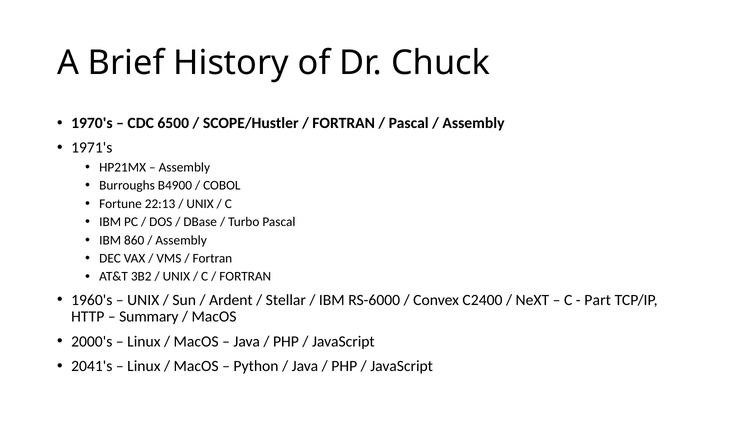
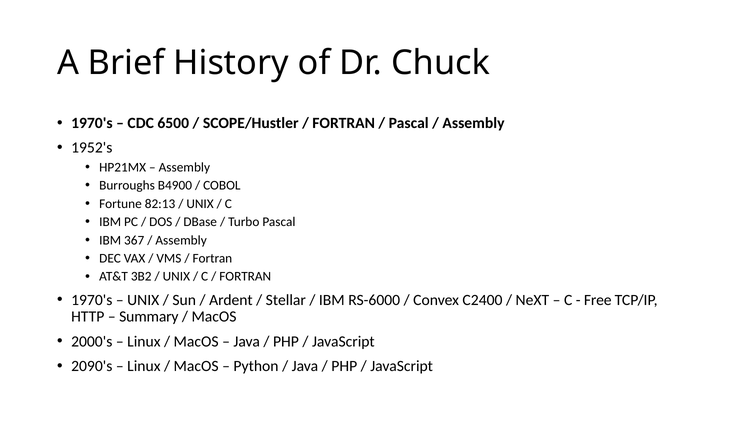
1971's: 1971's -> 1952's
22:13: 22:13 -> 82:13
860: 860 -> 367
1960's at (92, 300): 1960's -> 1970's
Part: Part -> Free
2041's: 2041's -> 2090's
